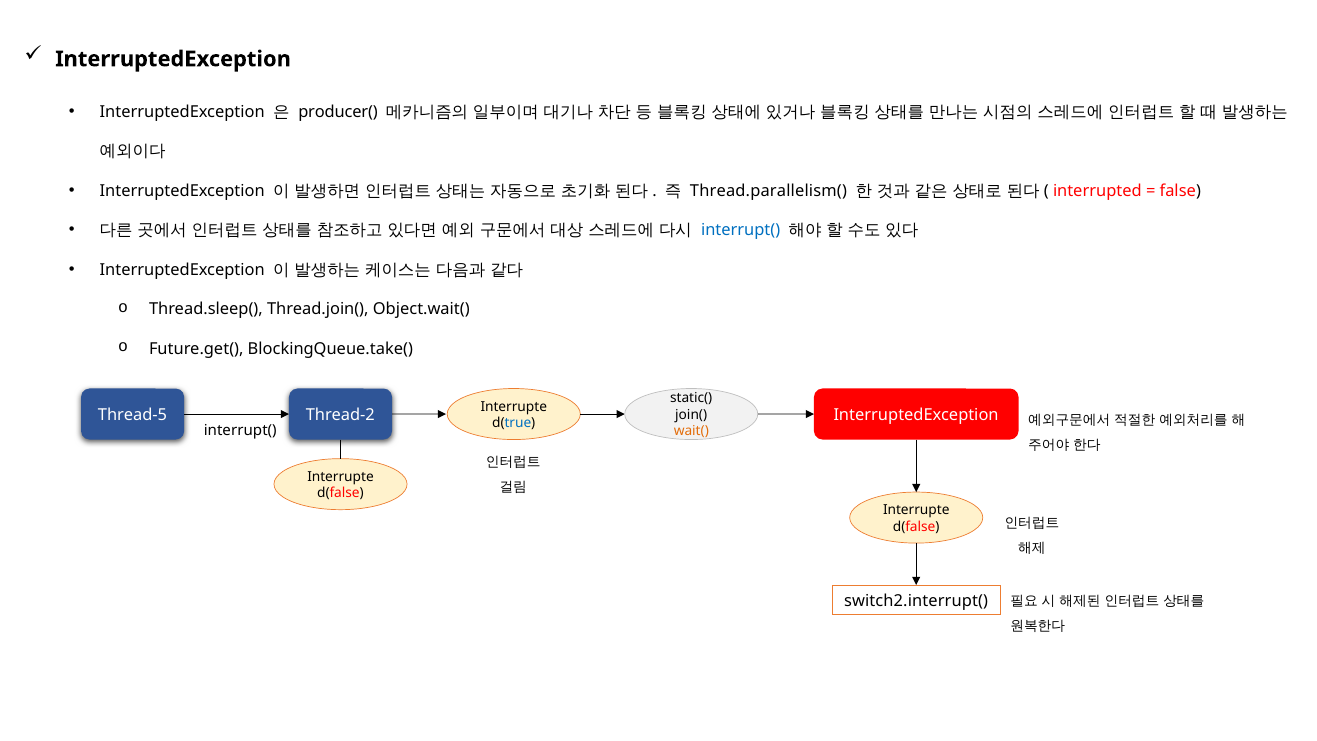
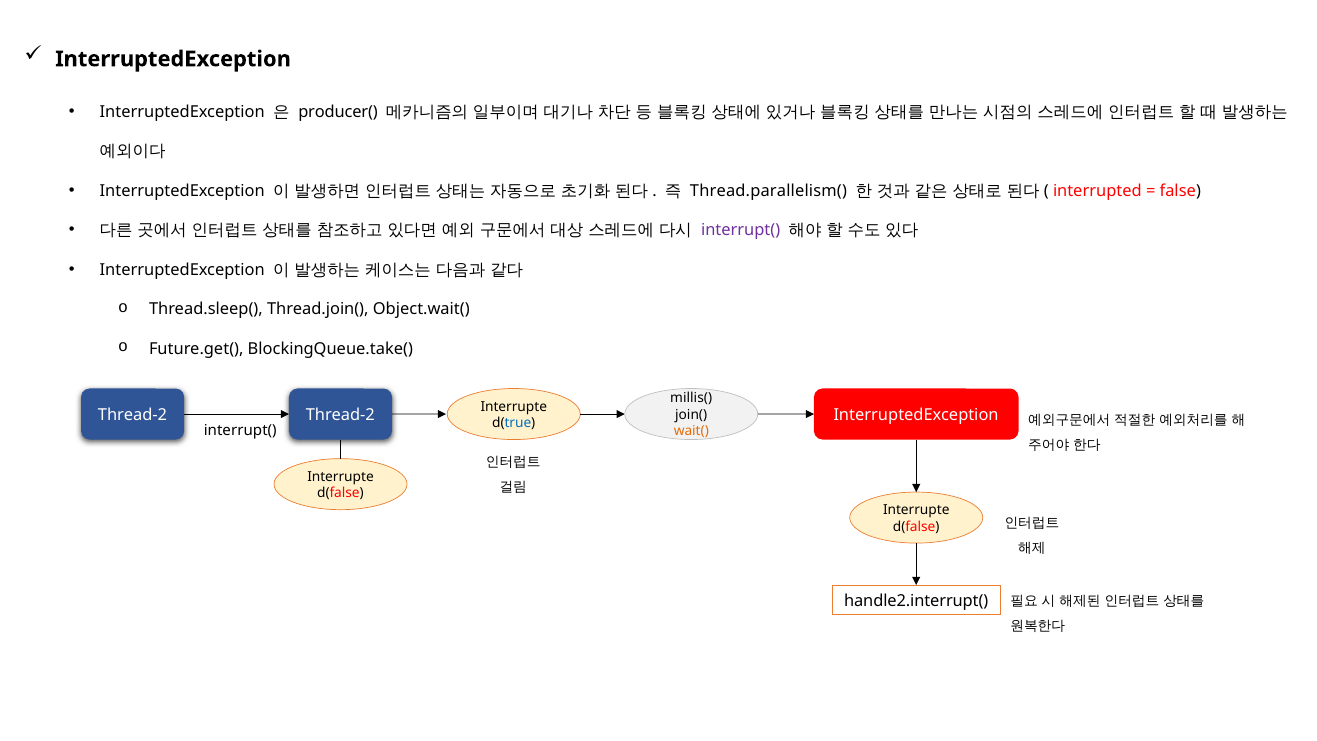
interrupt( at (741, 230) colour: blue -> purple
static(: static( -> millis(
Thread-5 at (132, 415): Thread-5 -> Thread-2
switch2.interrupt(: switch2.interrupt( -> handle2.interrupt(
